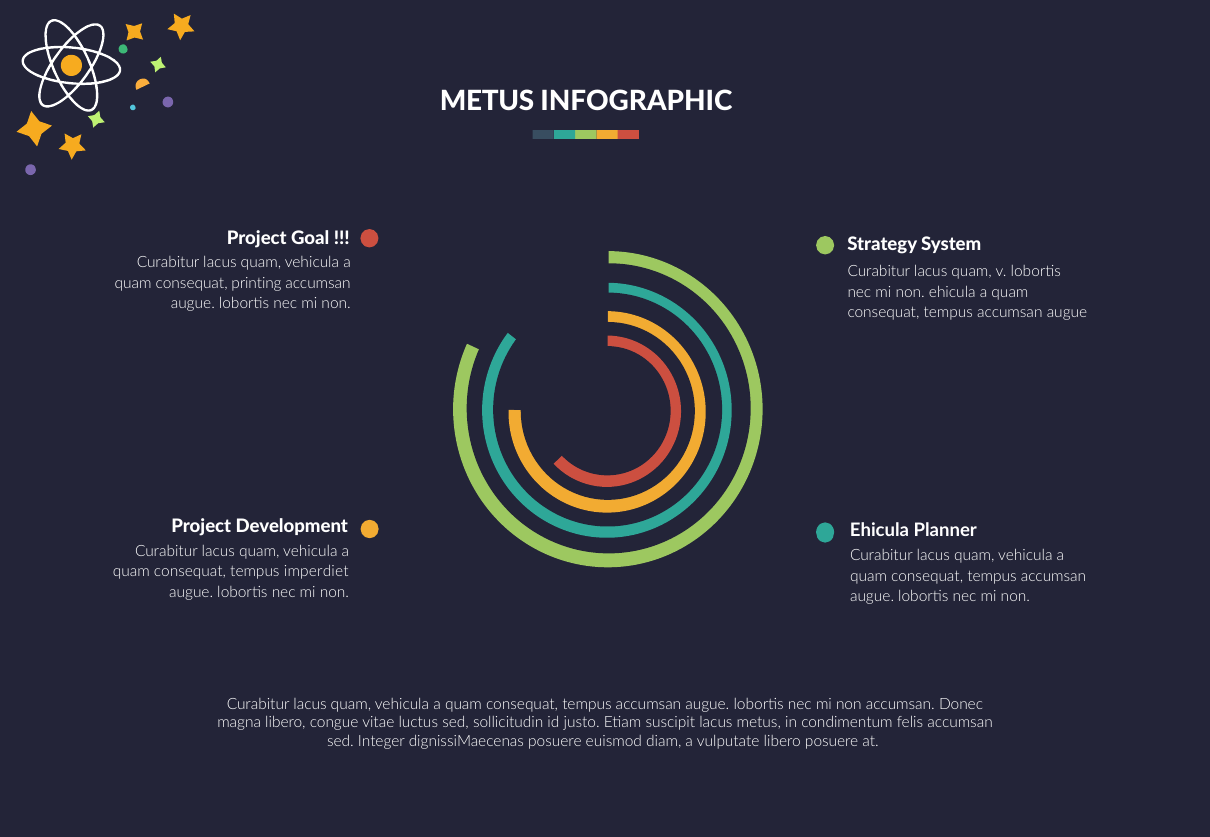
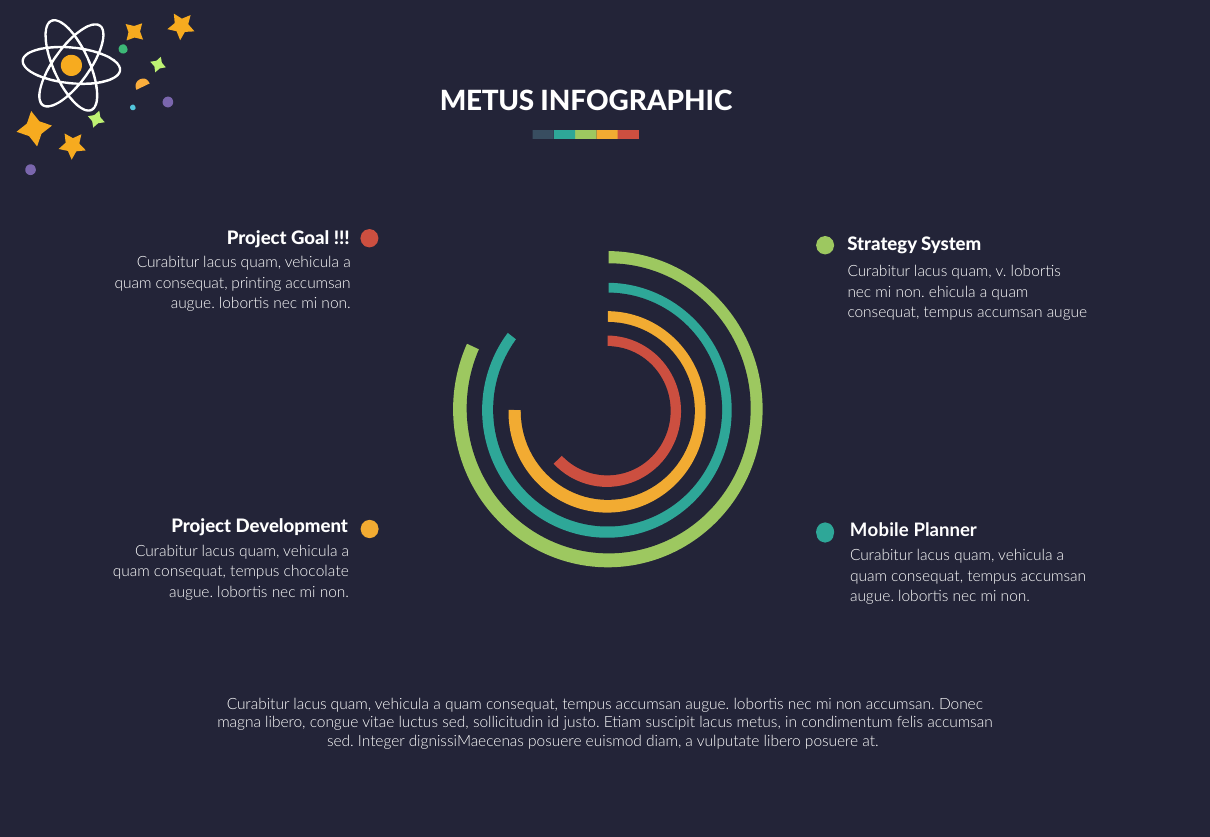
Ehicula at (880, 531): Ehicula -> Mobile
imperdiet: imperdiet -> chocolate
